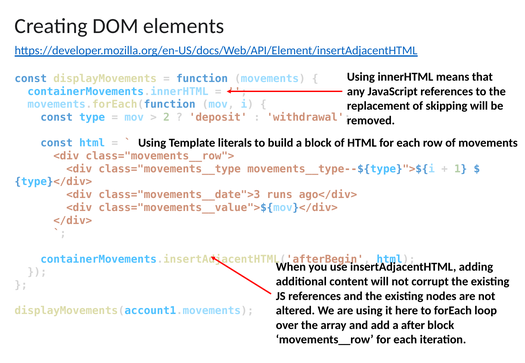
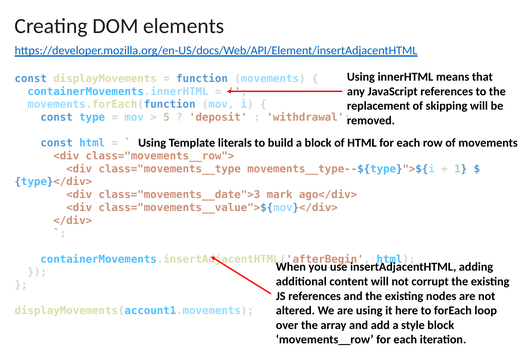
2: 2 -> 5
runs: runs -> mark
after: after -> style
